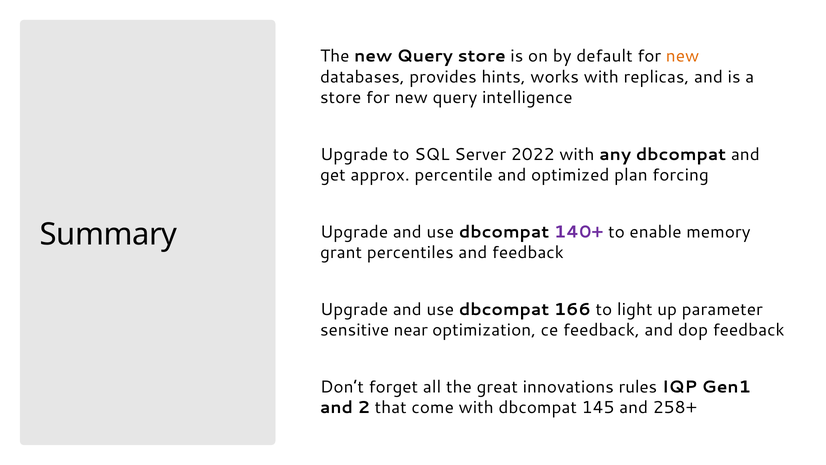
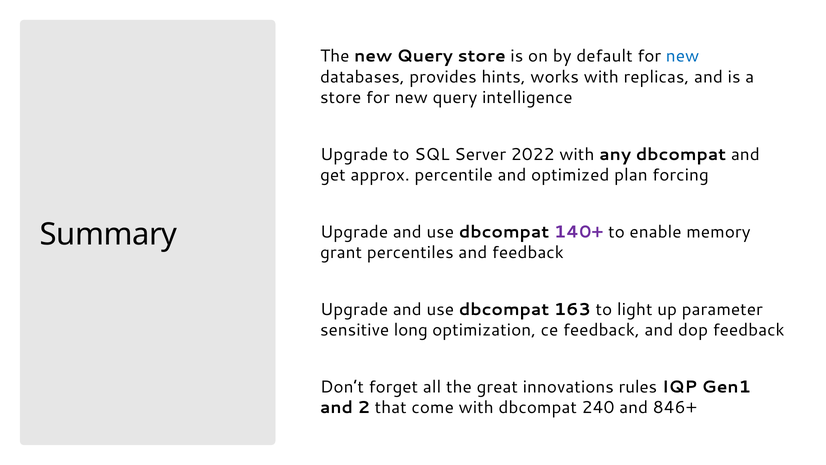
new at (683, 56) colour: orange -> blue
166: 166 -> 163
near: near -> long
145: 145 -> 240
258+: 258+ -> 846+
